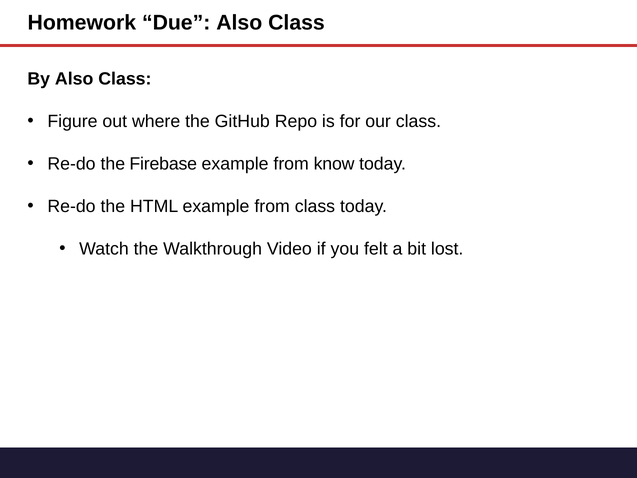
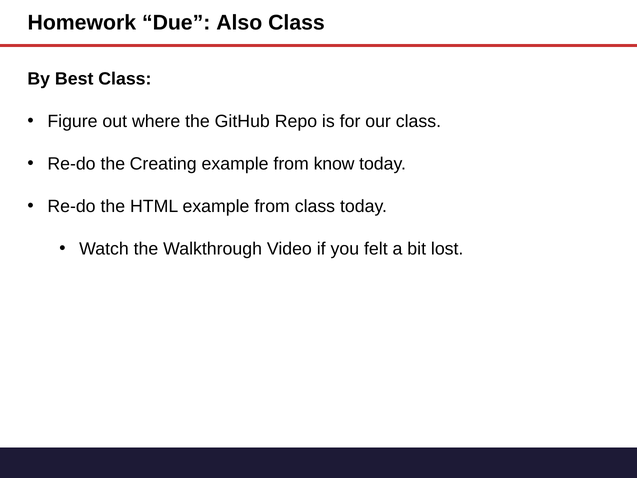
By Also: Also -> Best
Firebase: Firebase -> Creating
